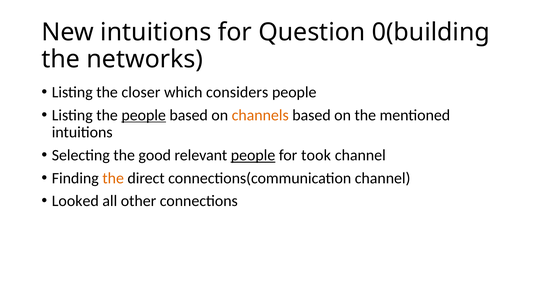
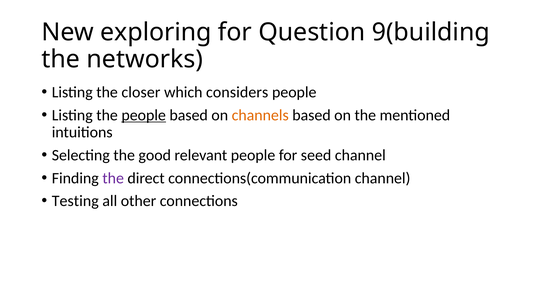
New intuitions: intuitions -> exploring
0(building: 0(building -> 9(building
people at (253, 155) underline: present -> none
took: took -> seed
the at (113, 178) colour: orange -> purple
Looked: Looked -> Testing
